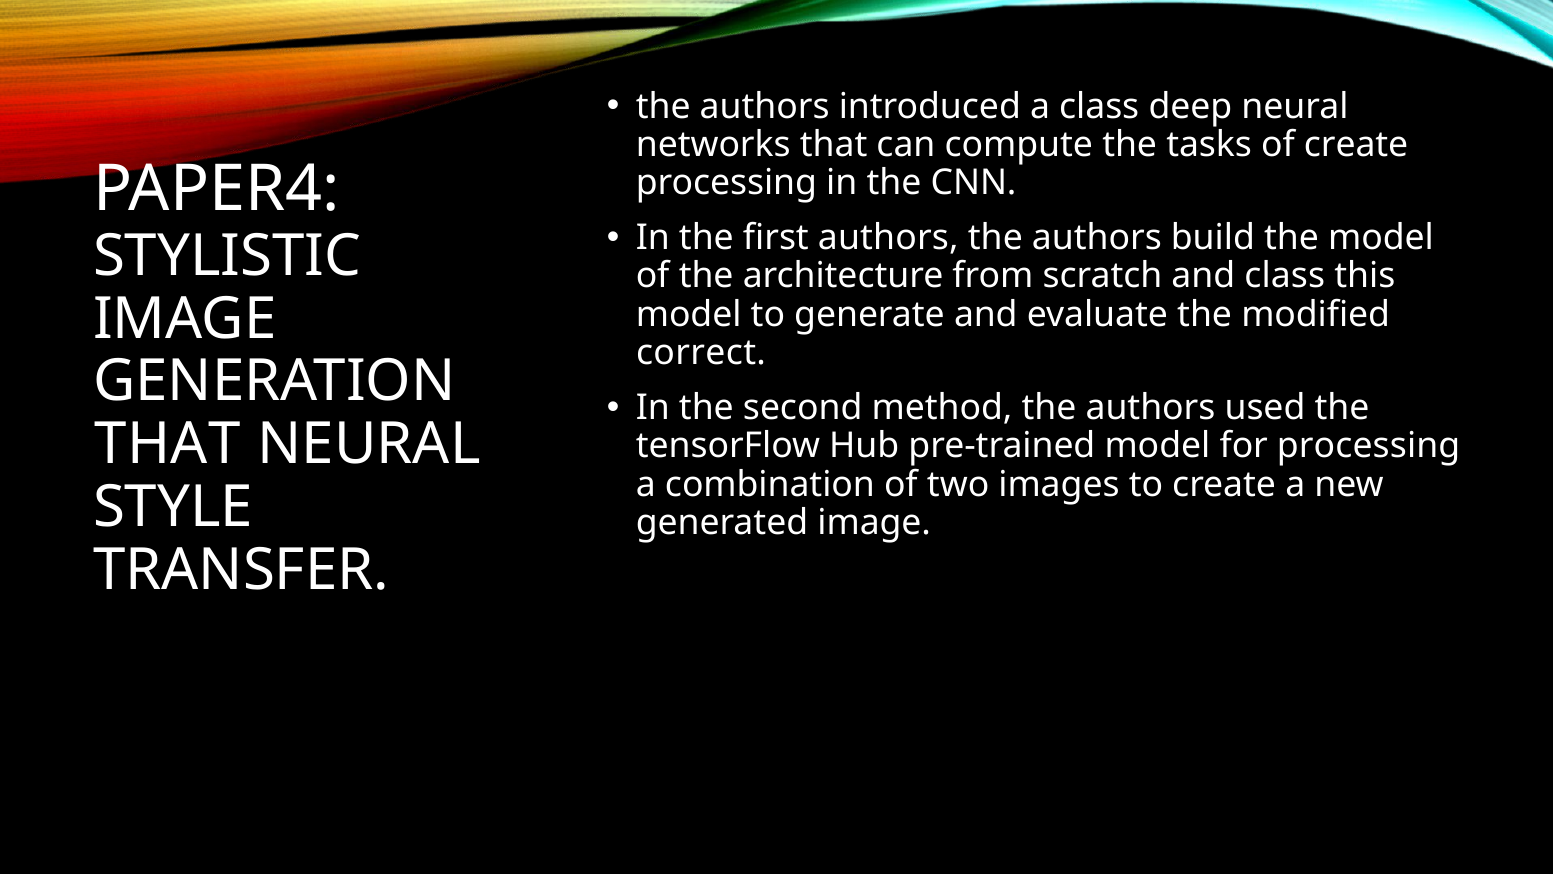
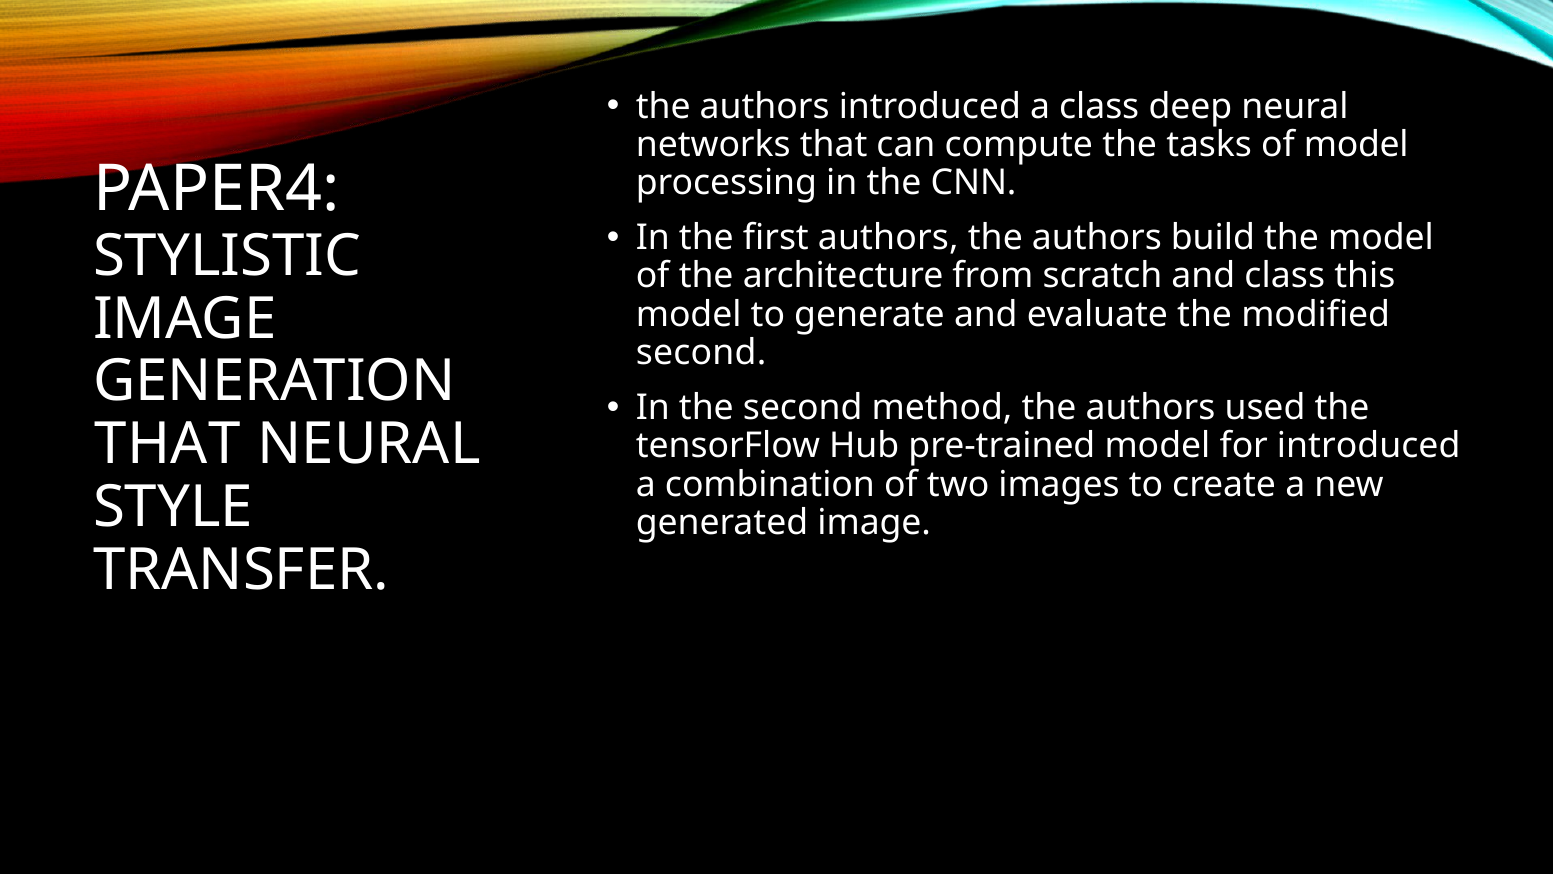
of create: create -> model
correct at (701, 353): correct -> second
for processing: processing -> introduced
